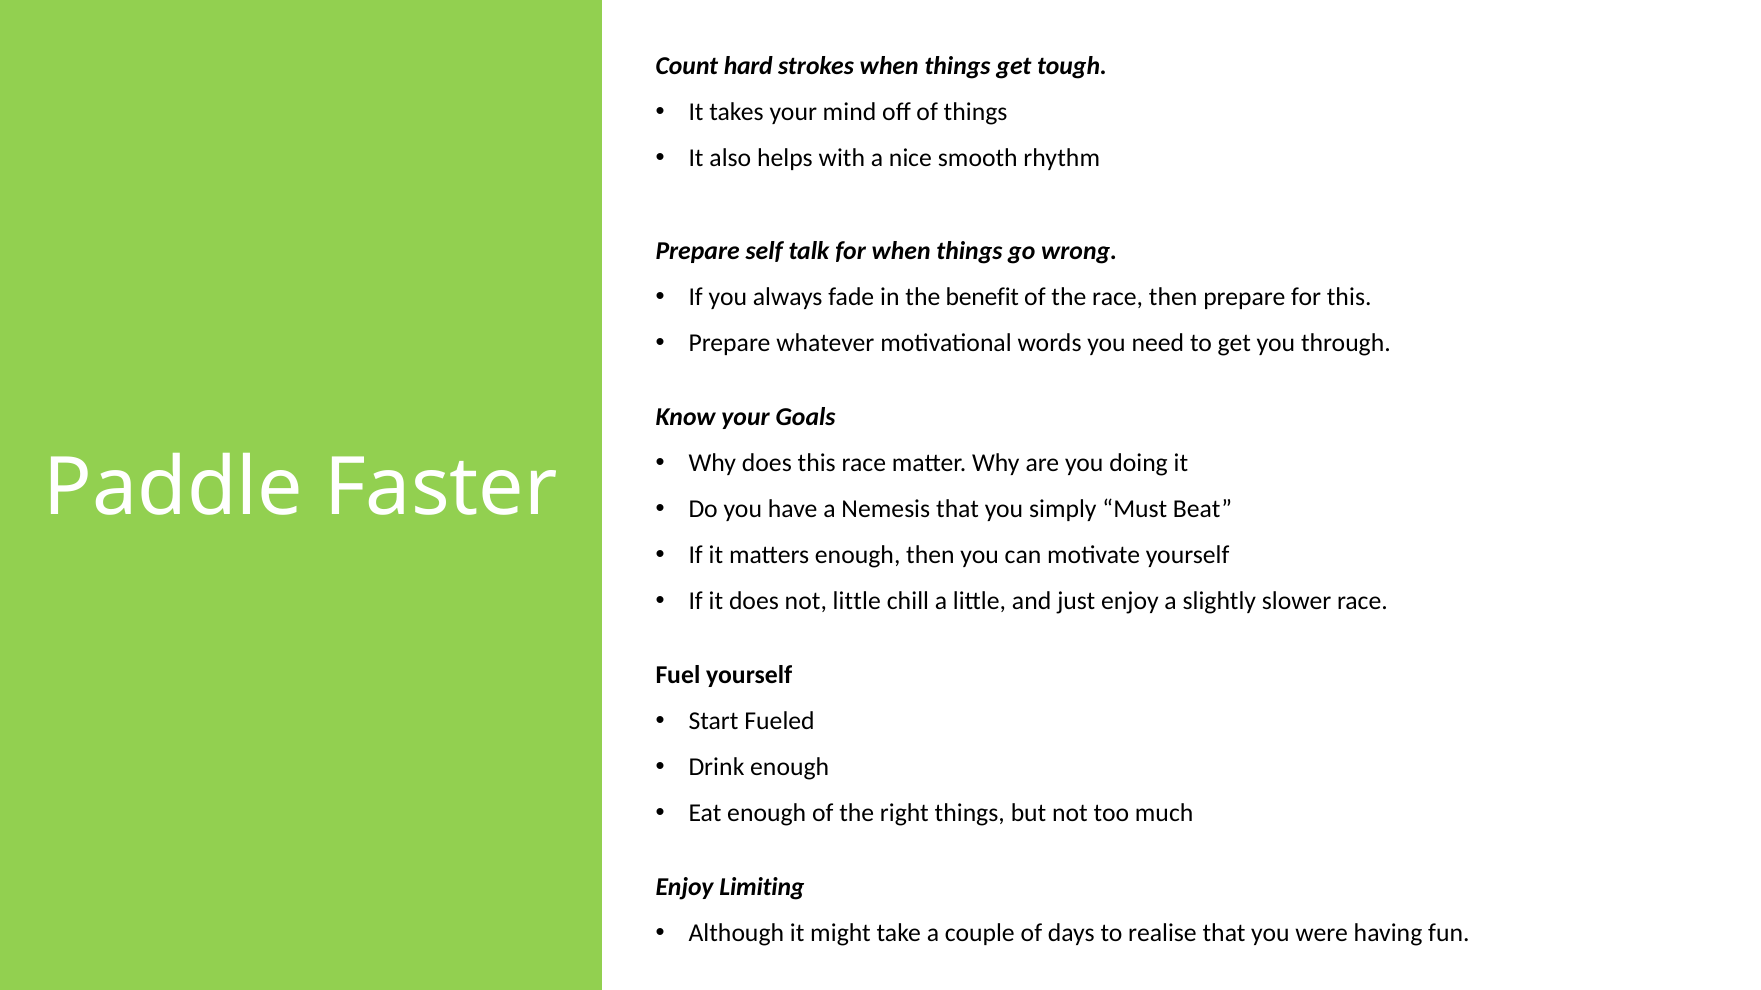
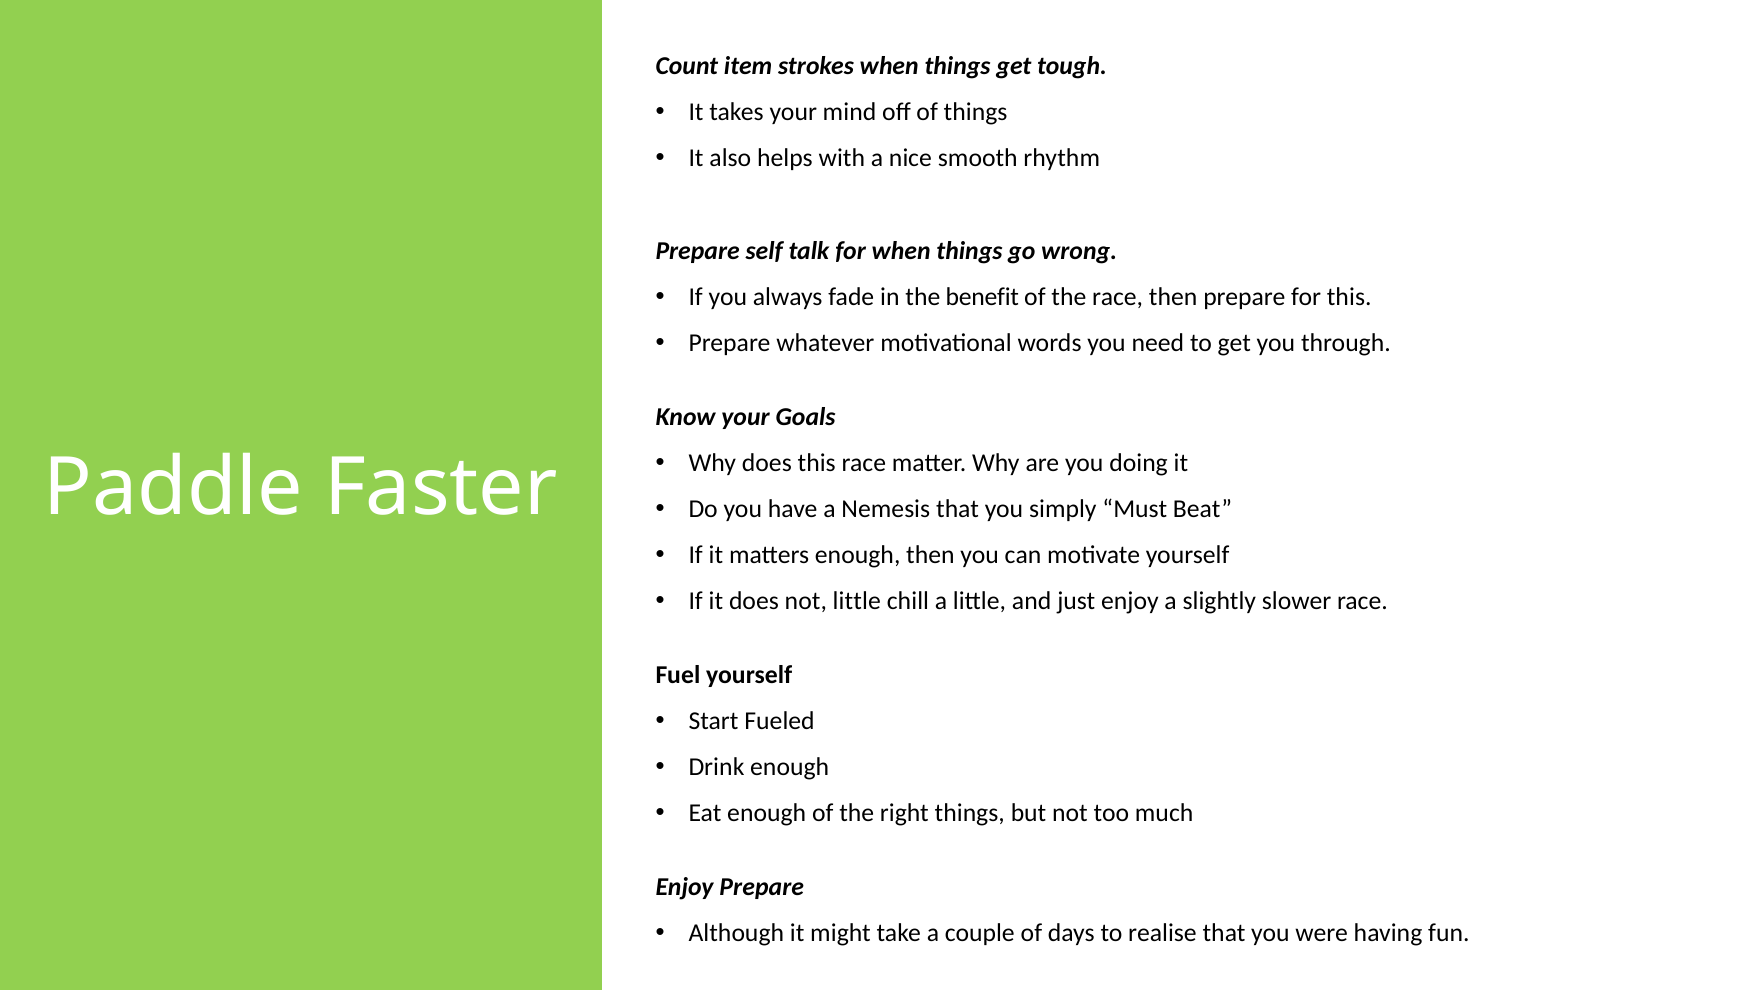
hard: hard -> item
Enjoy Limiting: Limiting -> Prepare
